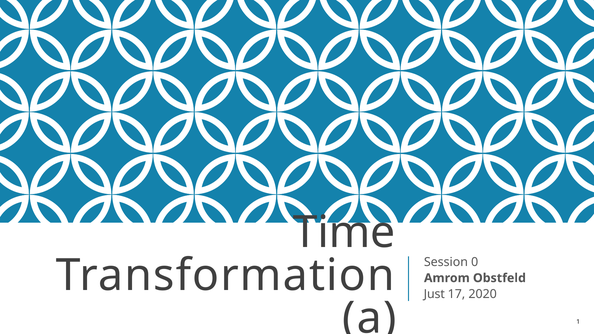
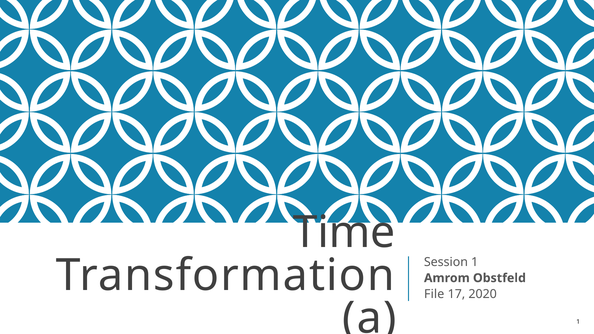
Session 0: 0 -> 1
Just: Just -> File
